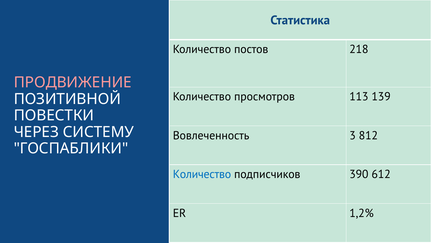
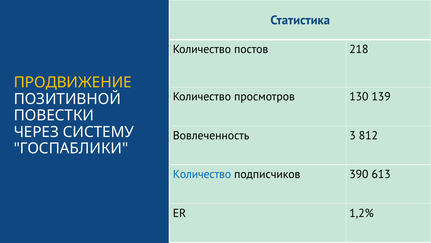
ПРОДВИЖЕНИЕ colour: pink -> yellow
113: 113 -> 130
612: 612 -> 613
